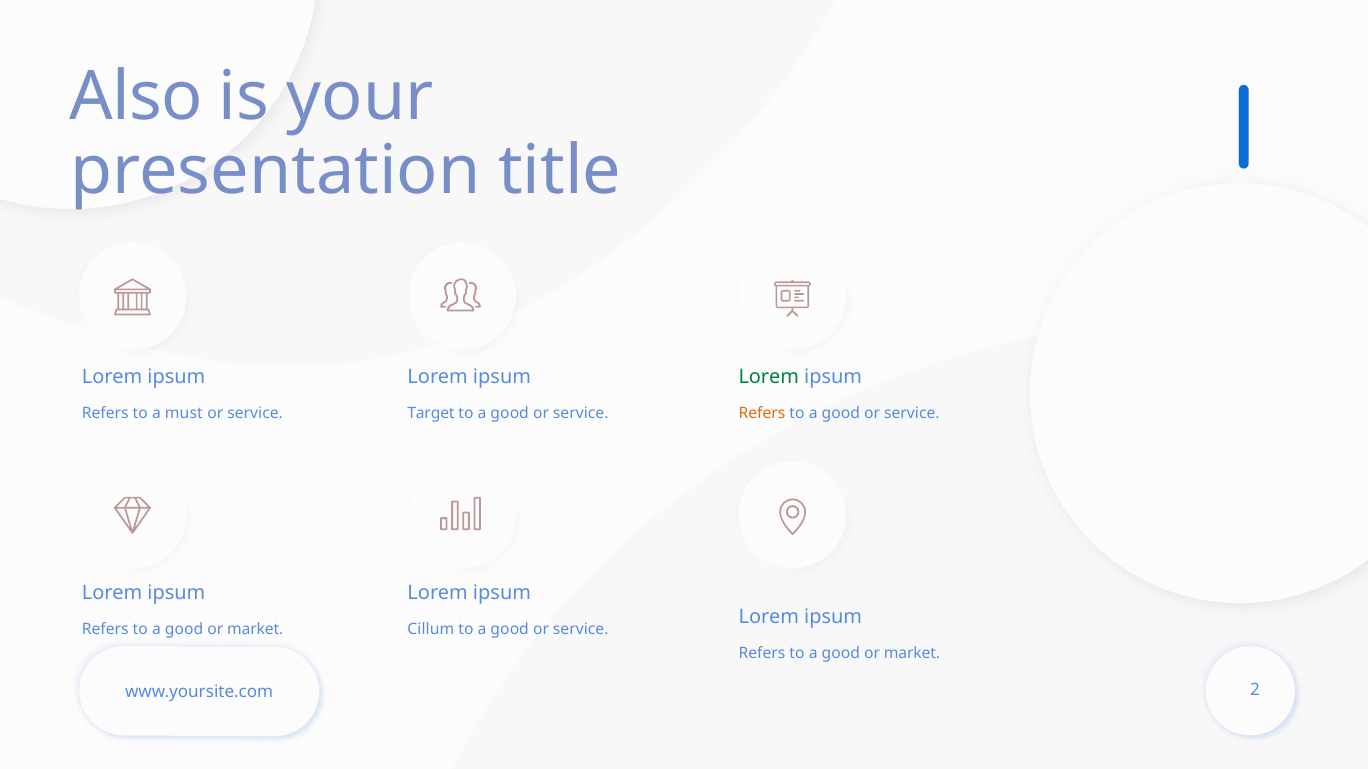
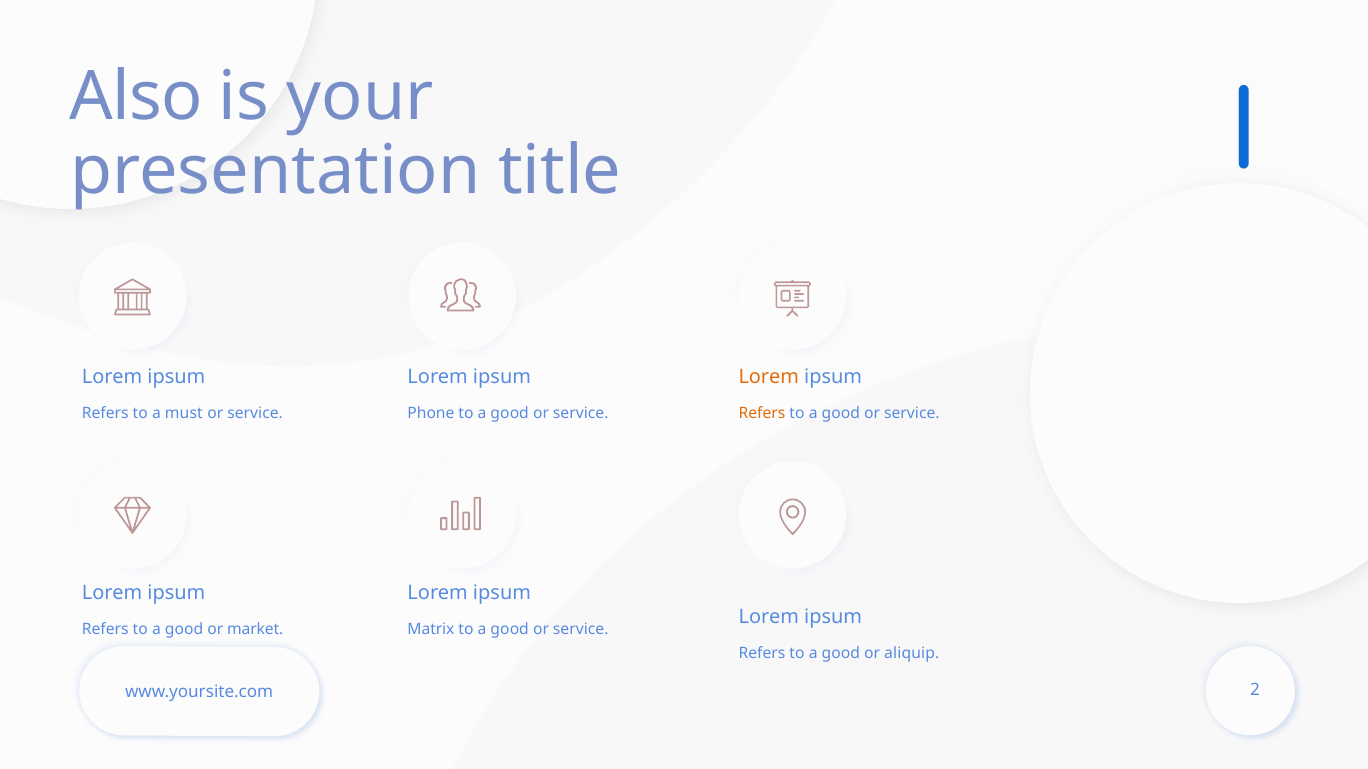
Lorem at (769, 377) colour: green -> orange
Target: Target -> Phone
Cillum: Cillum -> Matrix
market at (912, 654): market -> aliquip
